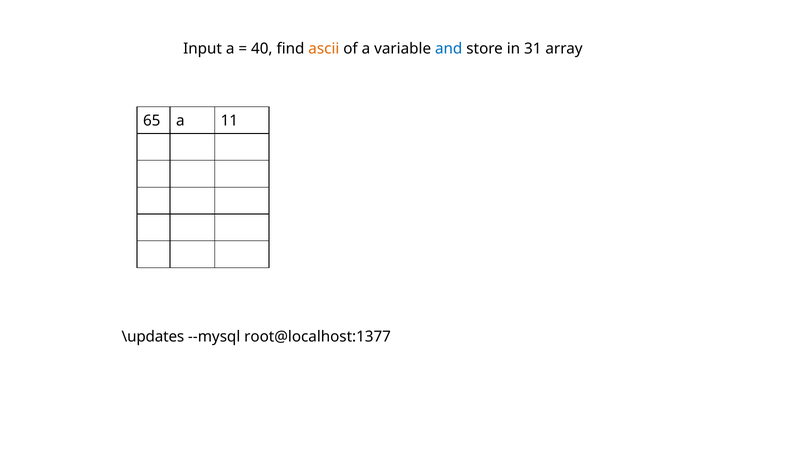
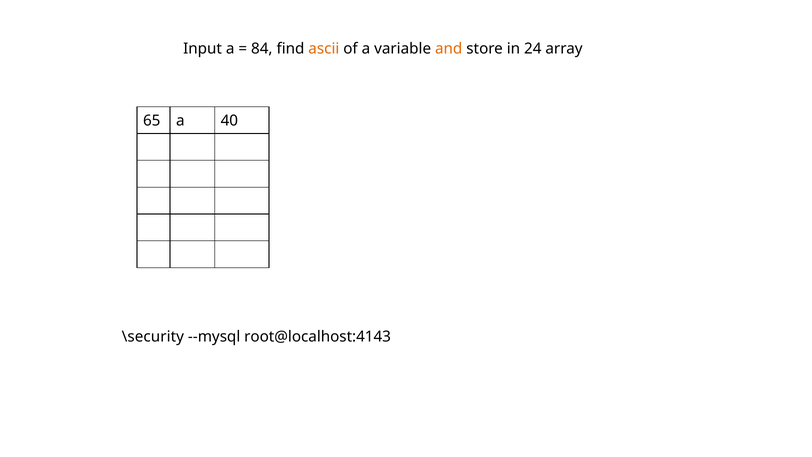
40: 40 -> 84
and colour: blue -> orange
31: 31 -> 24
11: 11 -> 40
\updates: \updates -> \security
root@localhost:1377: root@localhost:1377 -> root@localhost:4143
